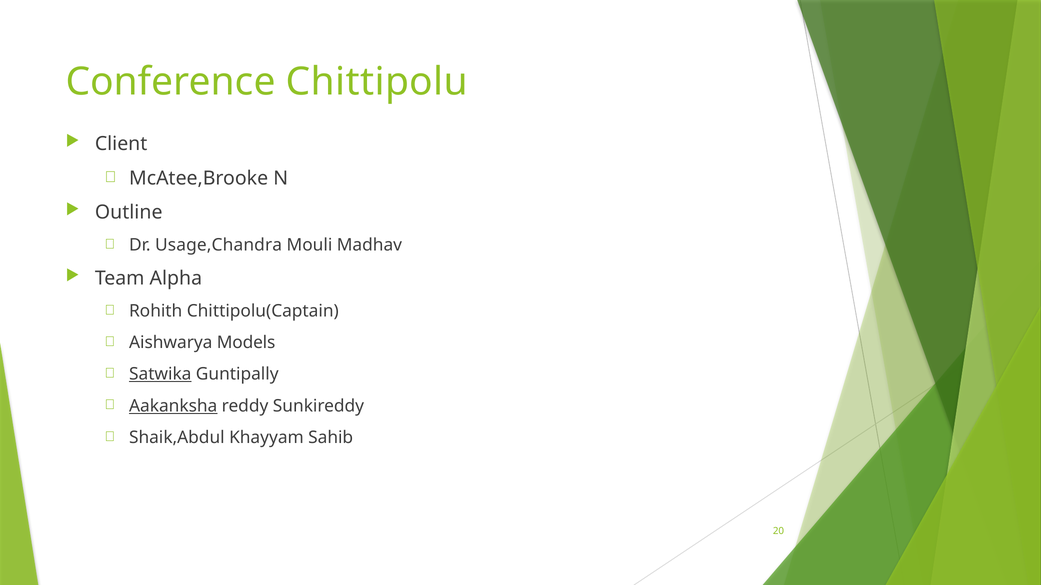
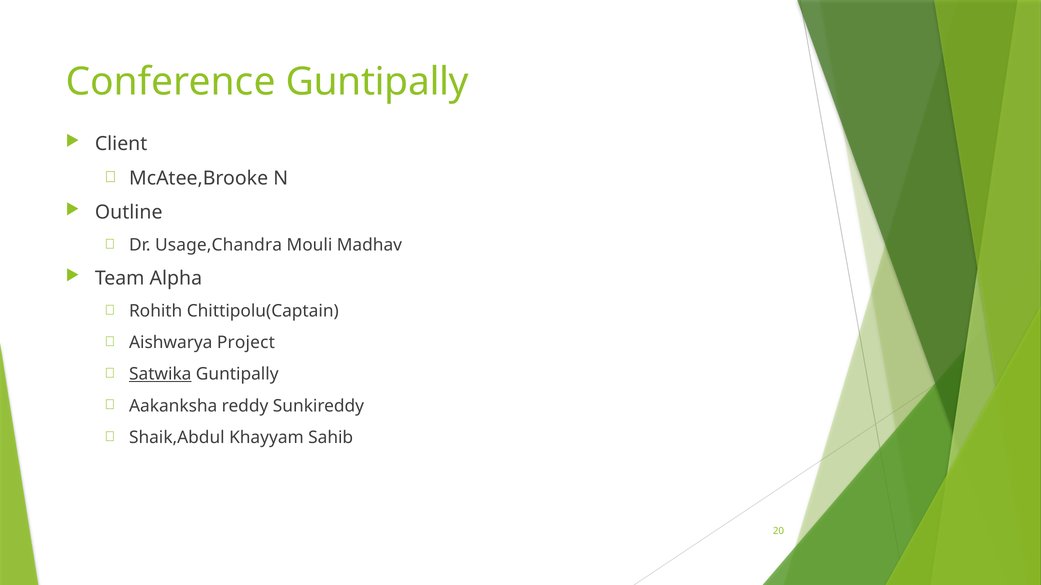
Conference Chittipolu: Chittipolu -> Guntipally
Models: Models -> Project
Aakanksha underline: present -> none
